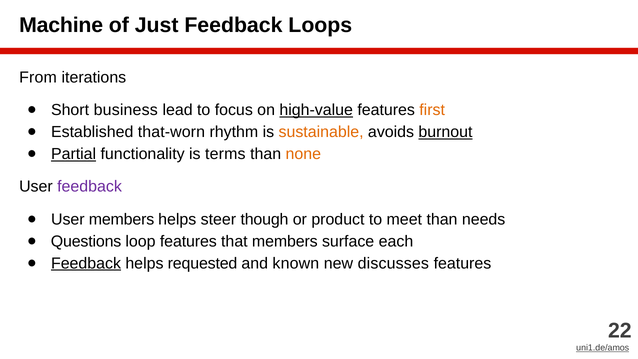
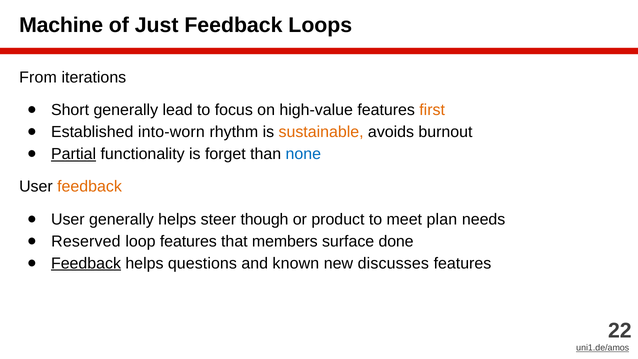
Short business: business -> generally
high-value underline: present -> none
that-worn: that-worn -> into-worn
burnout underline: present -> none
terms: terms -> forget
none colour: orange -> blue
feedback at (90, 187) colour: purple -> orange
User members: members -> generally
meet than: than -> plan
Questions: Questions -> Reserved
each: each -> done
requested: requested -> questions
